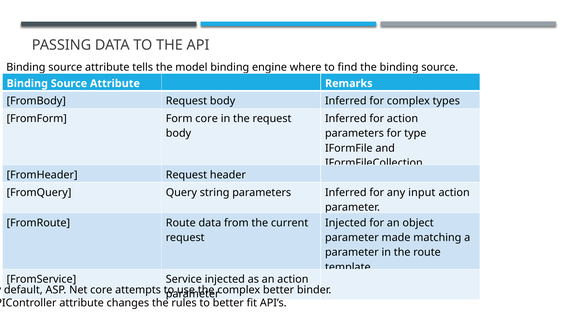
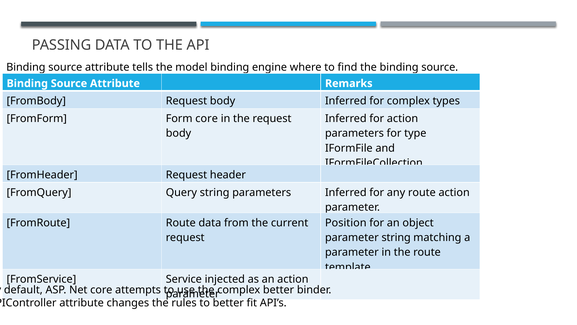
any input: input -> route
Injected at (346, 223): Injected -> Position
parameter made: made -> string
